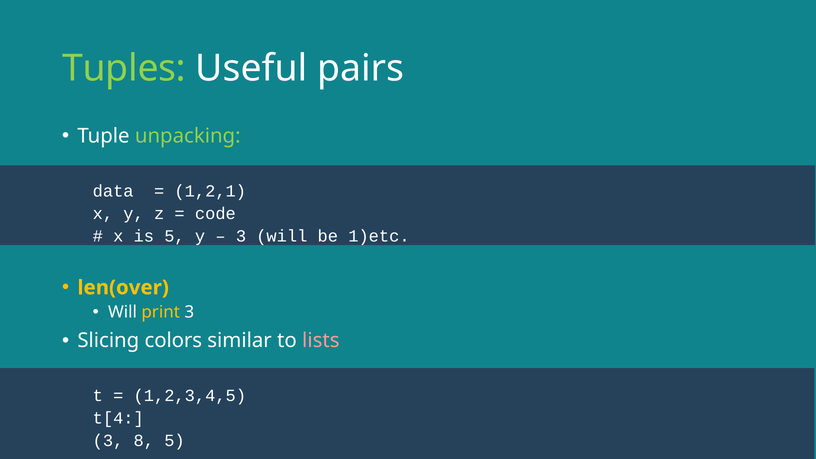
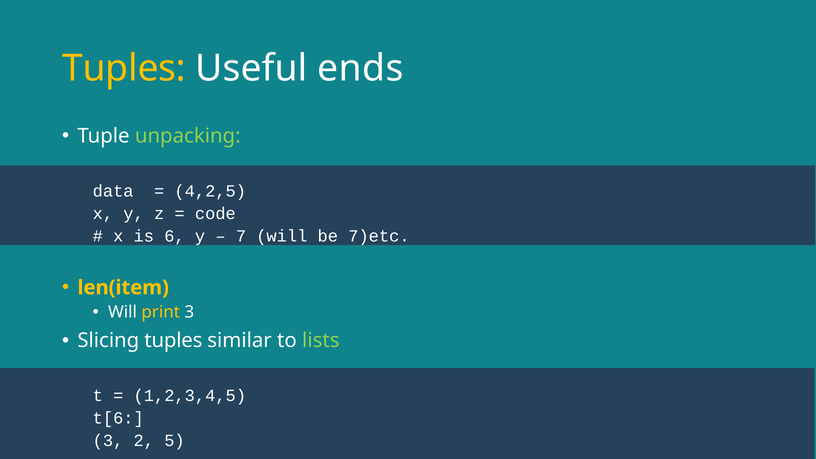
Tuples at (124, 68) colour: light green -> yellow
pairs: pairs -> ends
1,2,1: 1,2,1 -> 4,2,5
is 5: 5 -> 6
3 at (241, 236): 3 -> 7
1)etc: 1)etc -> 7)etc
len(over: len(over -> len(item
Slicing colors: colors -> tuples
lists colour: pink -> light green
t[4: t[4 -> t[6
8: 8 -> 2
